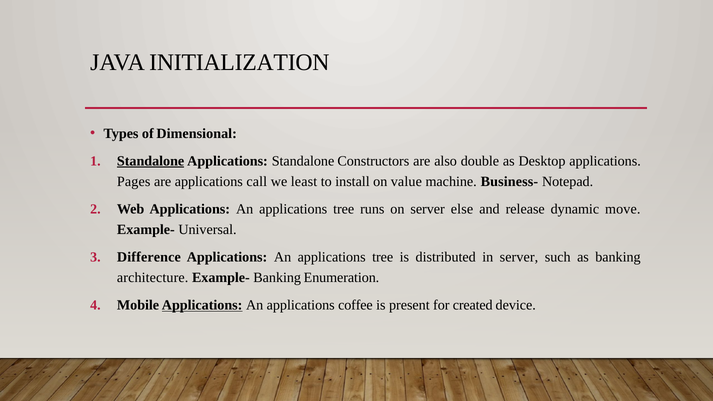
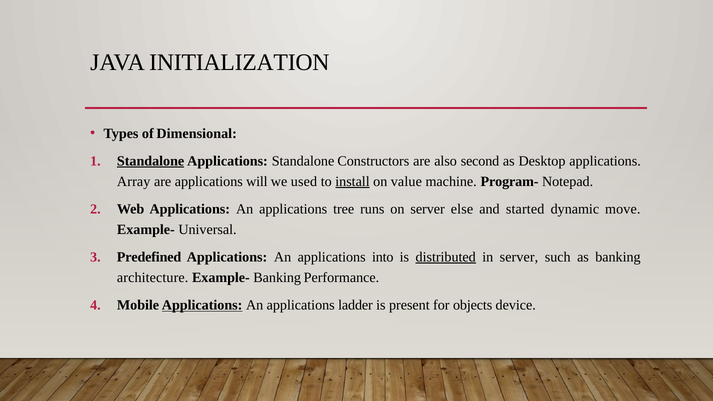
double: double -> second
Pages: Pages -> Array
call: call -> will
least: least -> used
install underline: none -> present
Business-: Business- -> Program-
release: release -> started
Difference: Difference -> Predefined
tree at (383, 257): tree -> into
distributed underline: none -> present
Enumeration: Enumeration -> Performance
coffee: coffee -> ladder
created: created -> objects
